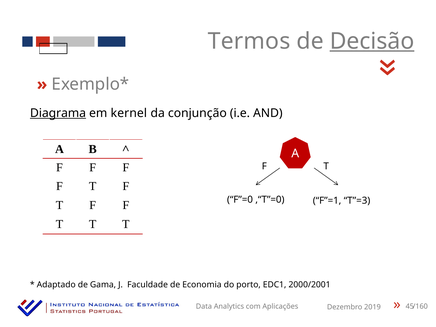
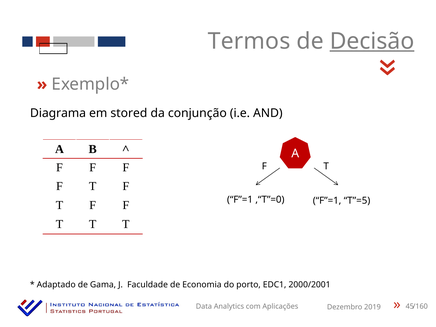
Diagrama underline: present -> none
kernel: kernel -> stored
F”=0 at (240, 200): F”=0 -> F”=1
T”=3: T”=3 -> T”=5
